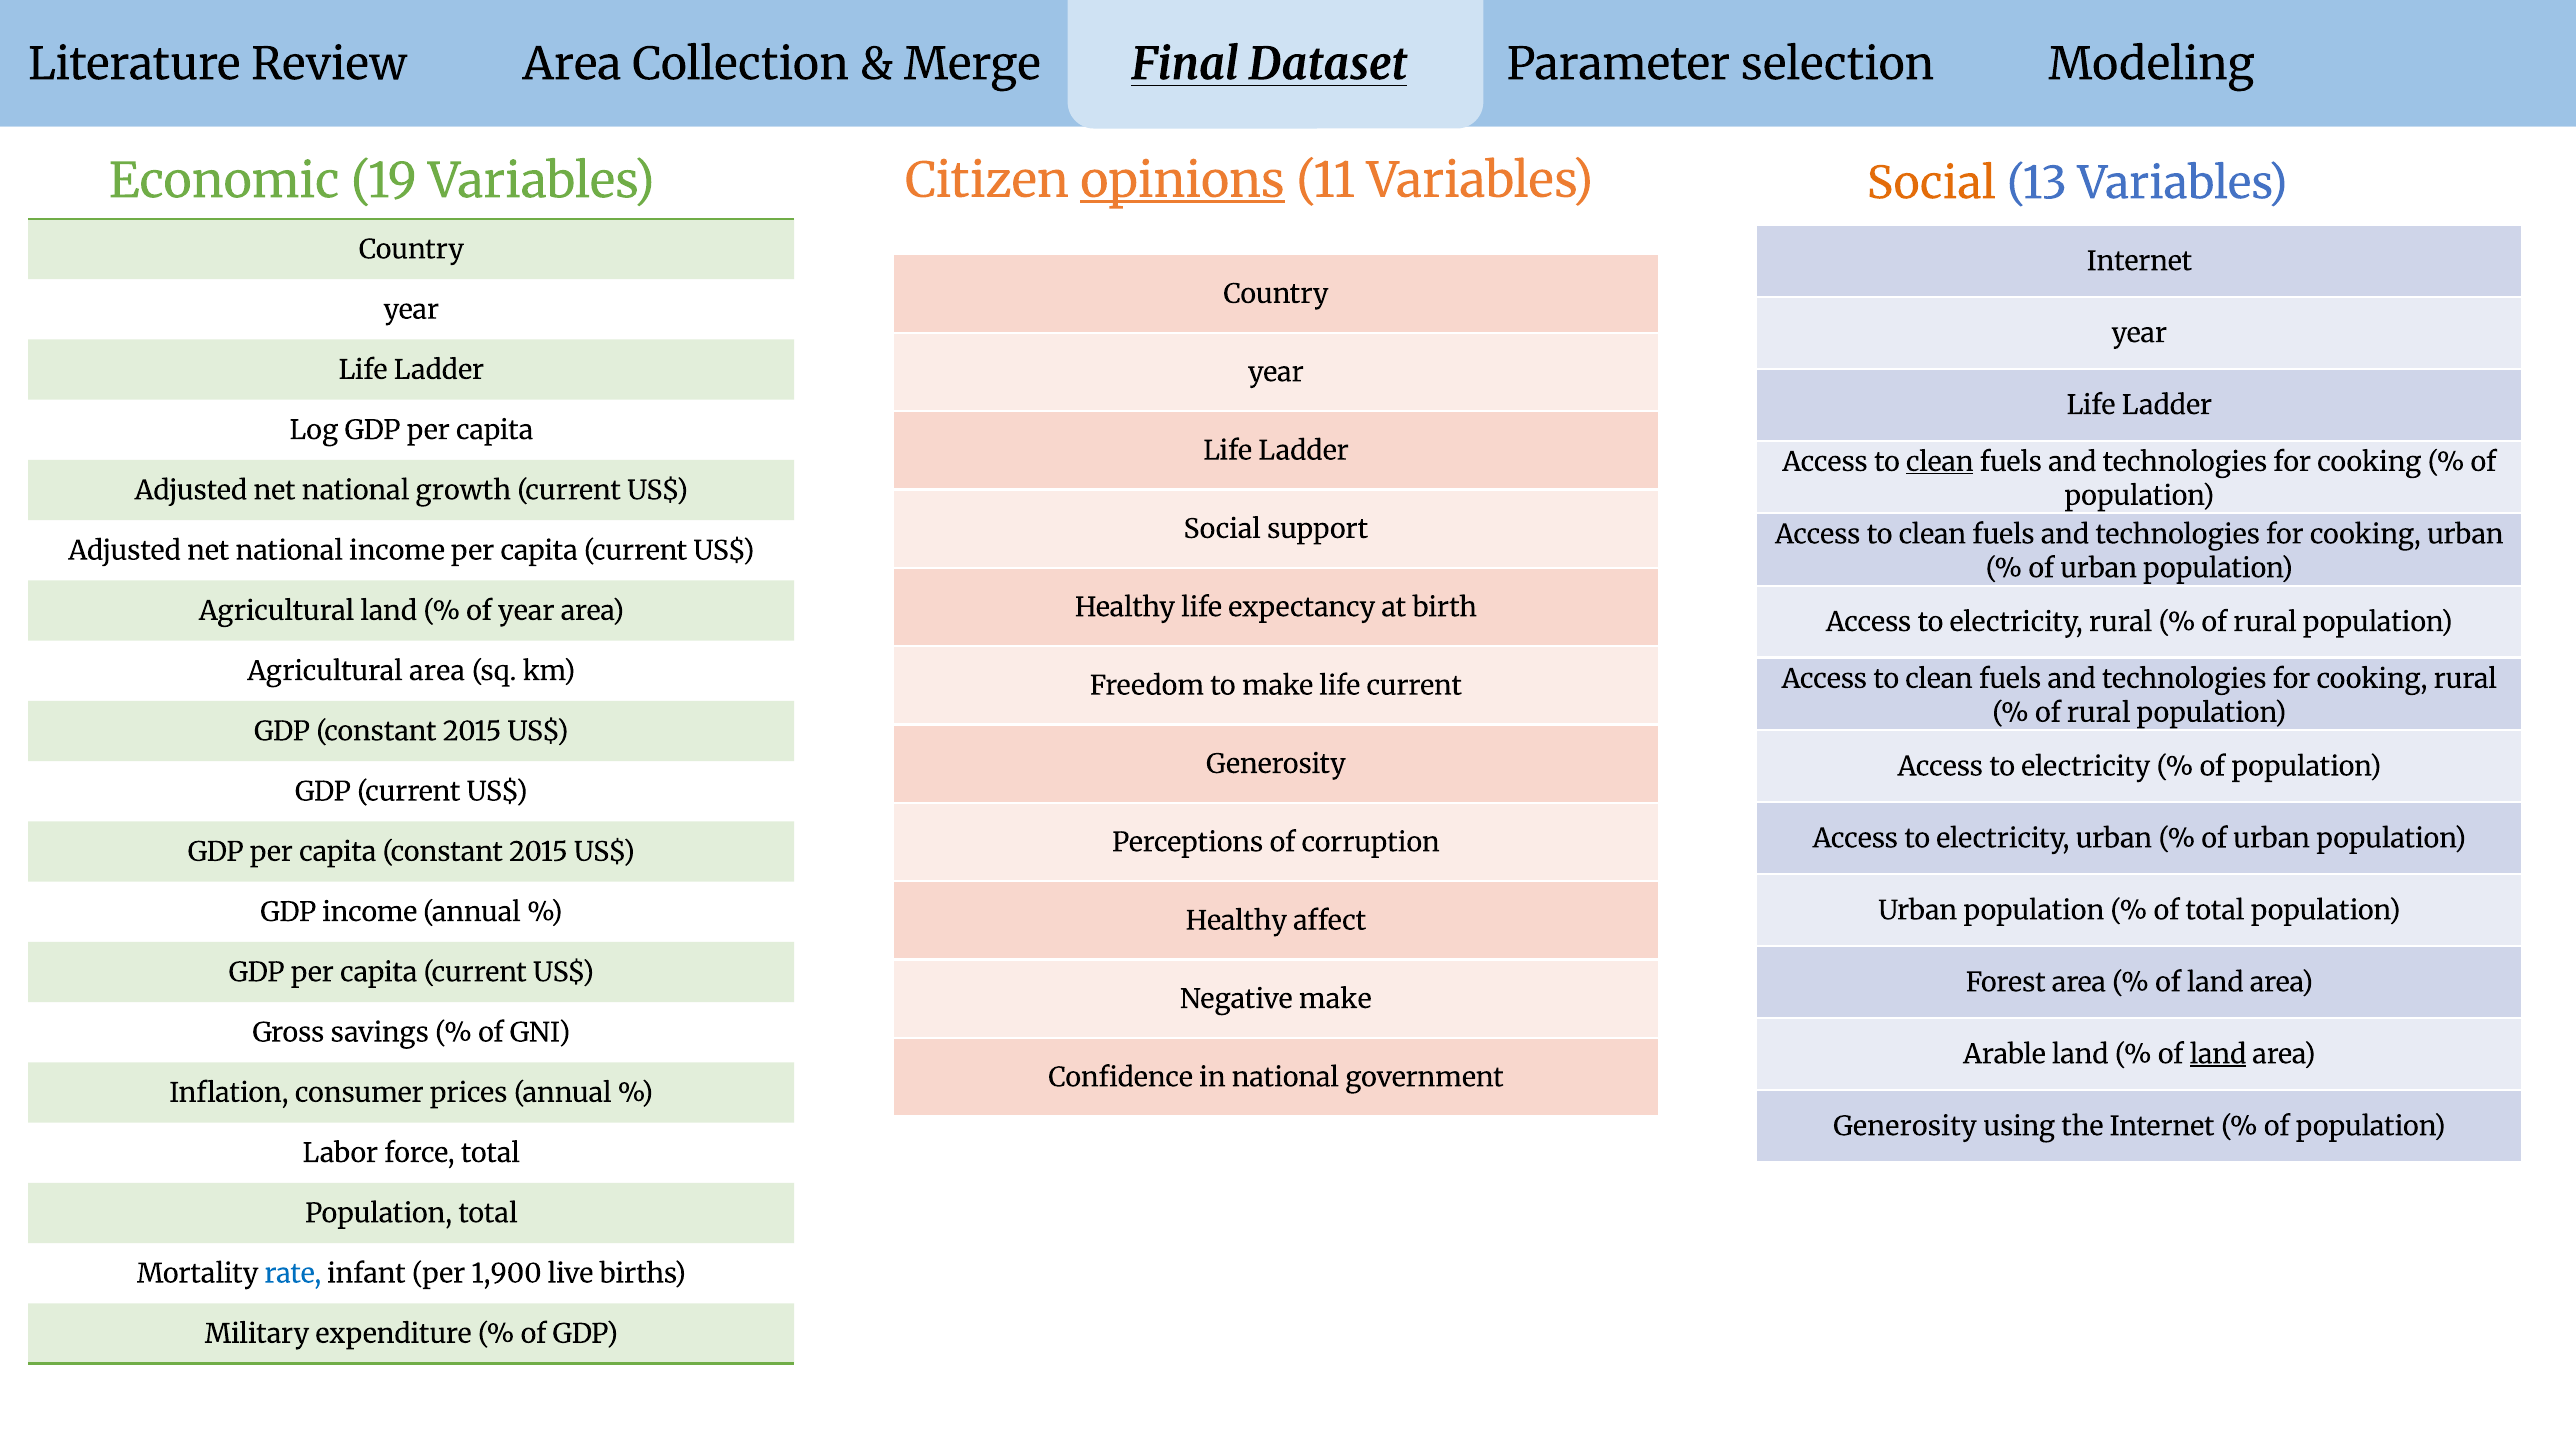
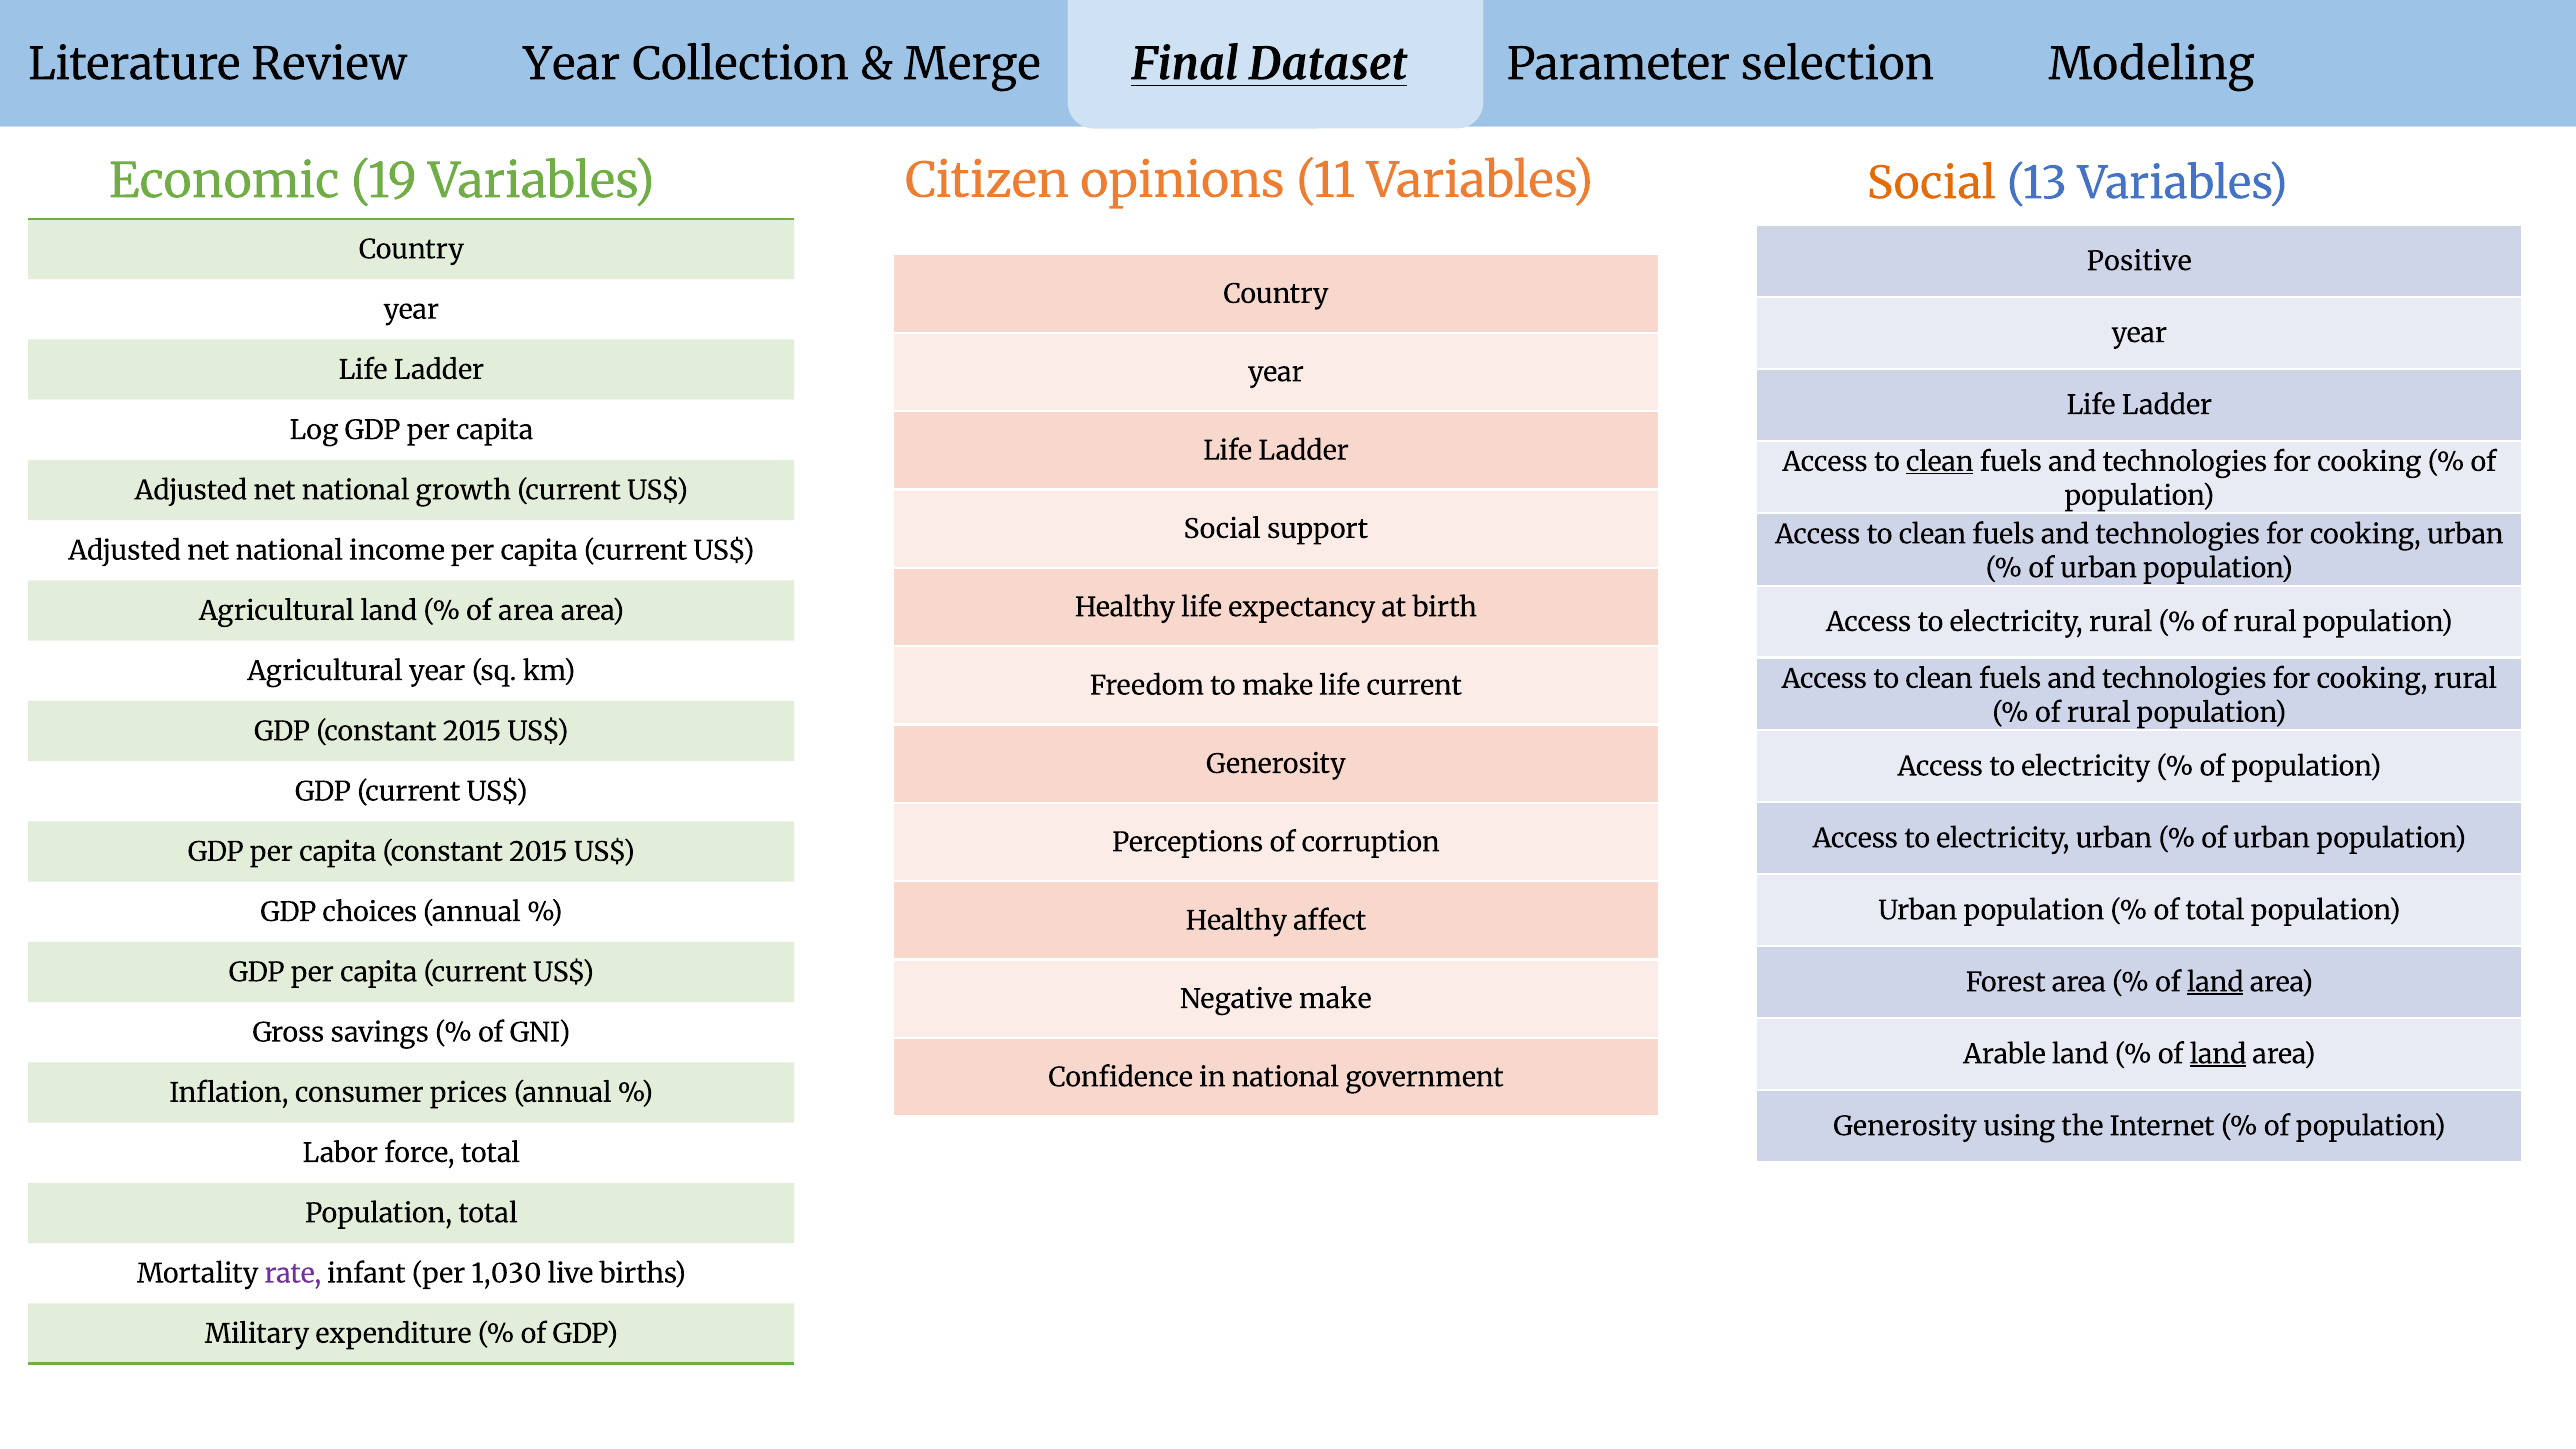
Area at (572, 65): Area -> Year
opinions underline: present -> none
Internet at (2139, 261): Internet -> Positive
of year: year -> area
Agricultural area: area -> year
GDP income: income -> choices
land at (2215, 983) underline: none -> present
rate colour: blue -> purple
1,900: 1,900 -> 1,030
